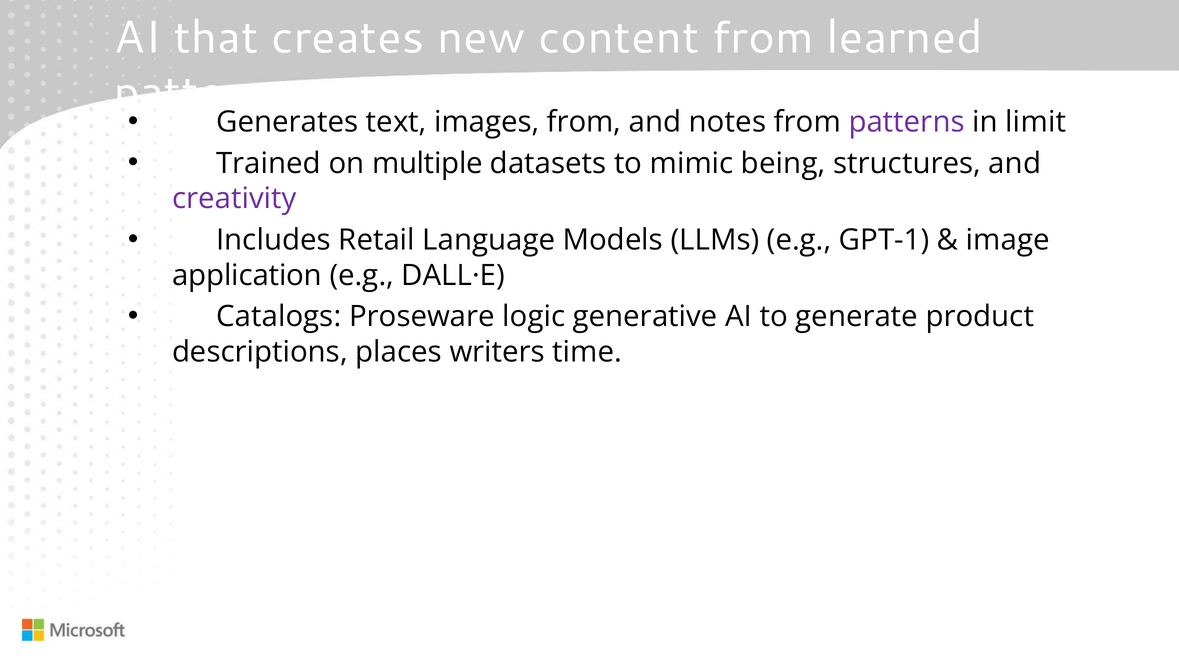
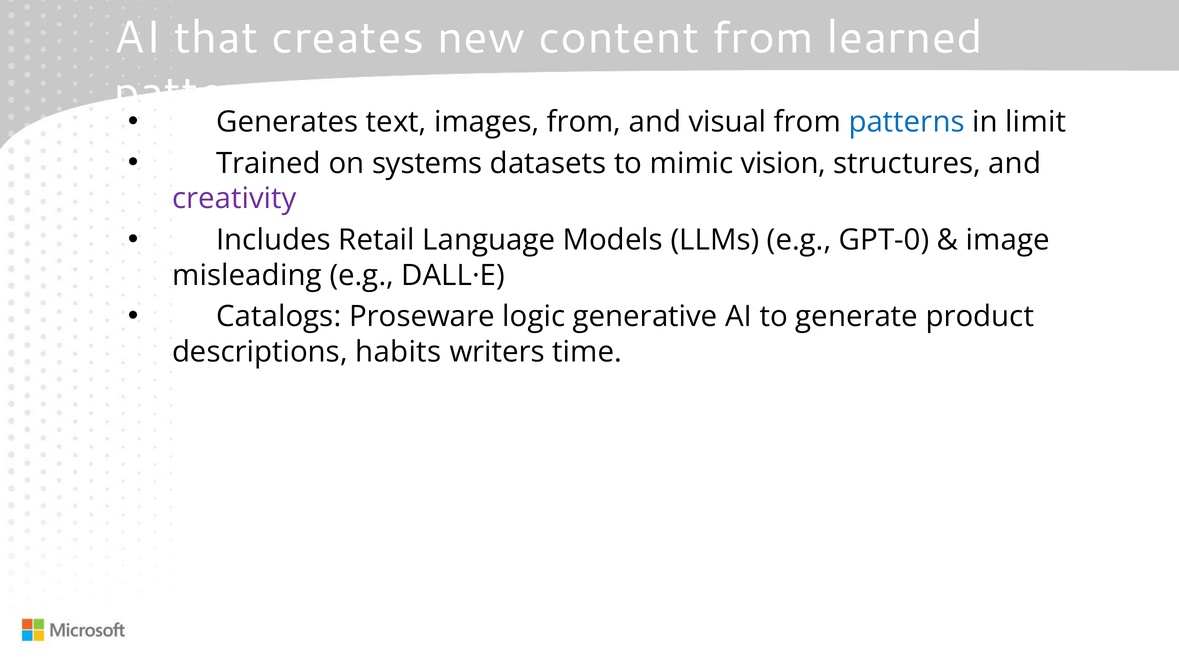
notes: notes -> visual
patterns at (907, 122) colour: purple -> blue
multiple: multiple -> systems
being: being -> vision
GPT-1: GPT-1 -> GPT-0
application: application -> misleading
places: places -> habits
